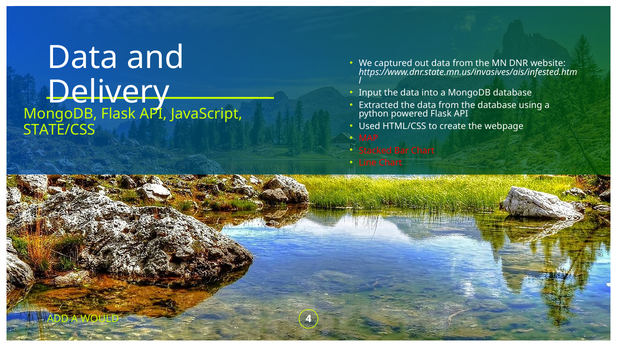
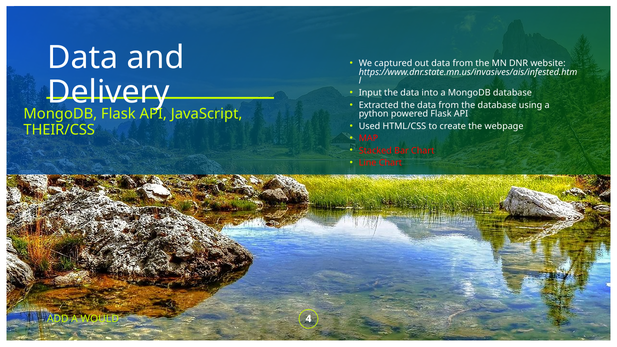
STATE/CSS: STATE/CSS -> THEIR/CSS
